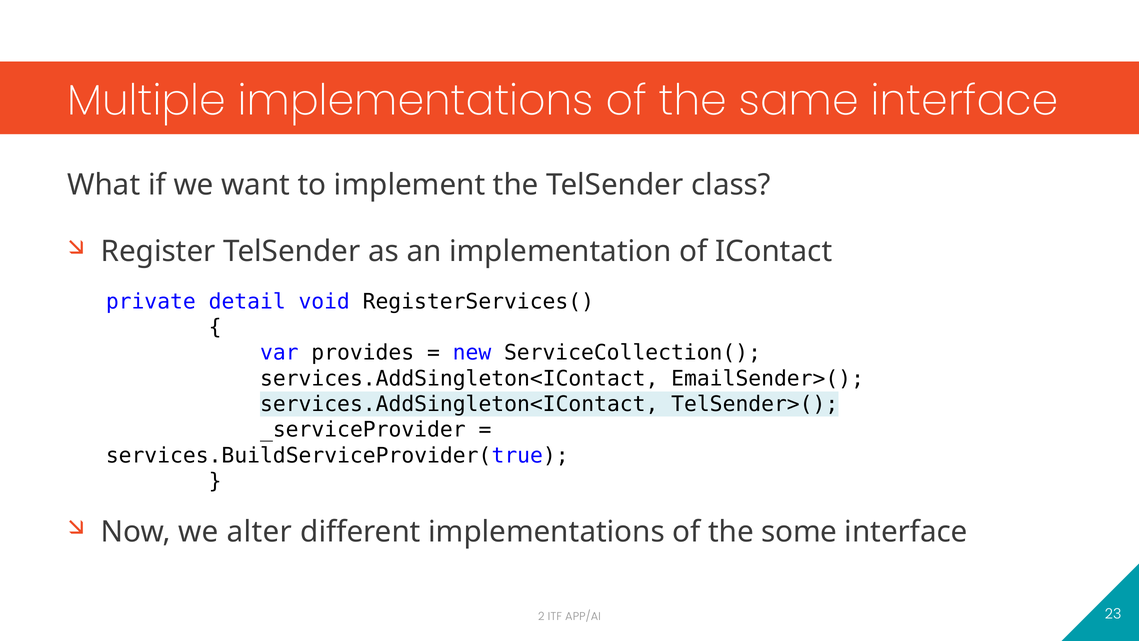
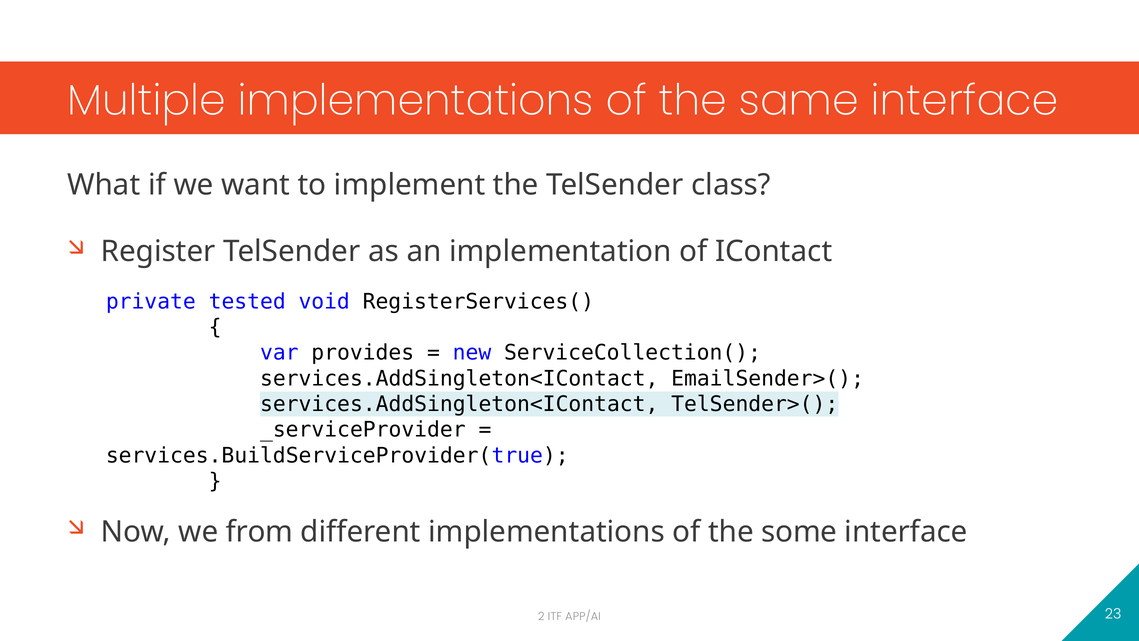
detail: detail -> tested
alter: alter -> from
